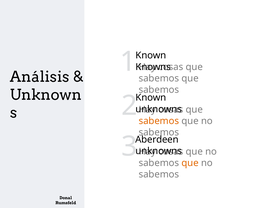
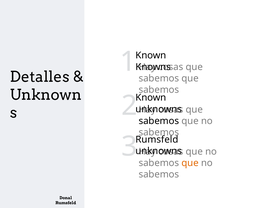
Análisis: Análisis -> Detalles
sabemos at (159, 121) colour: orange -> black
Aberdeen at (157, 140): Aberdeen -> Rumsfeld
